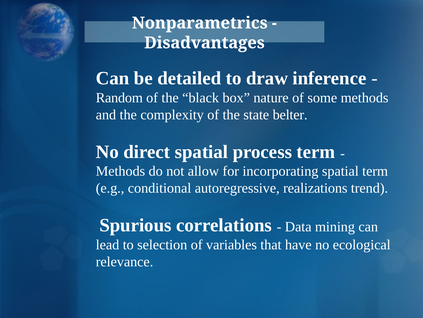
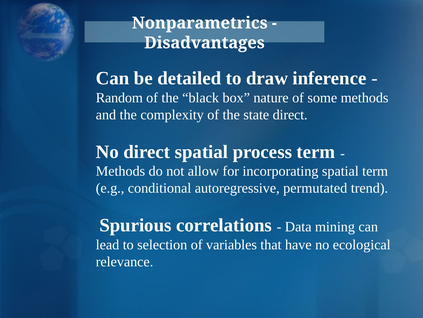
state belter: belter -> direct
realizations: realizations -> permutated
